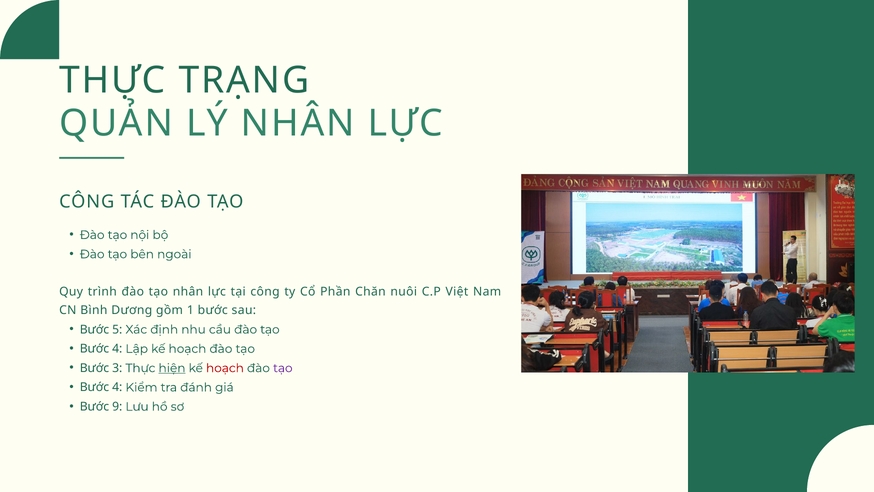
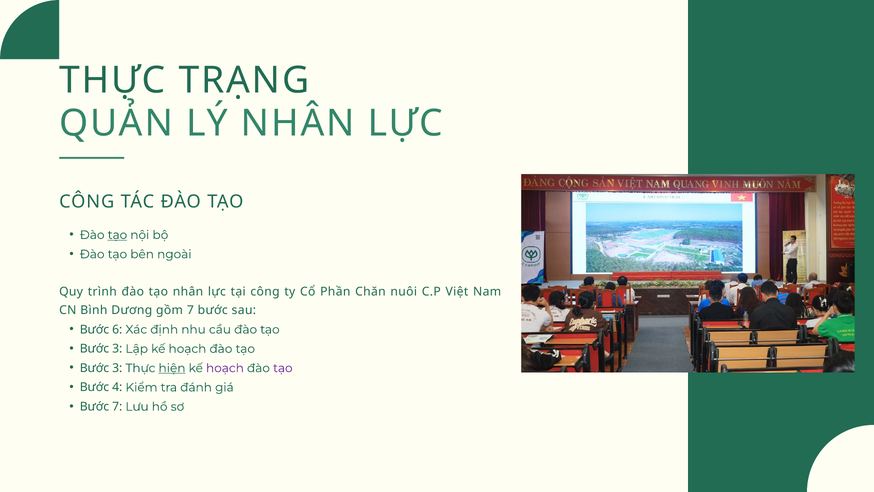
tạo at (117, 235) underline: none -> present
gồm 1: 1 -> 7
5: 5 -> 6
4 at (117, 349): 4 -> 3
hoạch at (225, 368) colour: red -> purple
Bước 9: 9 -> 7
